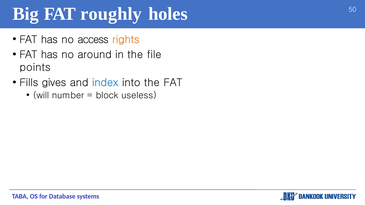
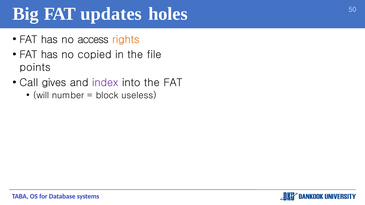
roughly: roughly -> updates
around: around -> copied
Fills: Fills -> Call
index colour: blue -> purple
